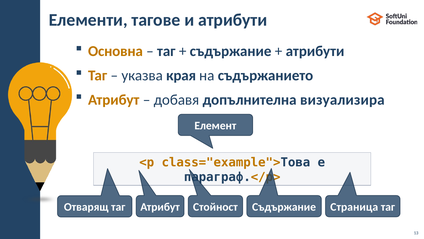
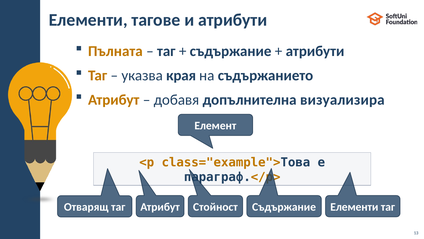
Основна: Основна -> Пълната
таг Страница: Страница -> Елементи
